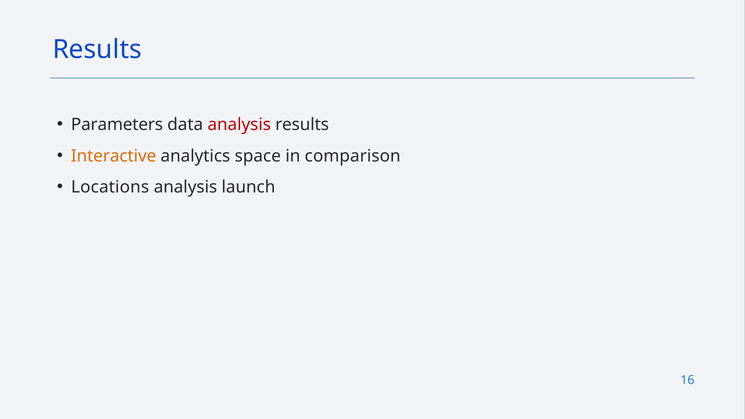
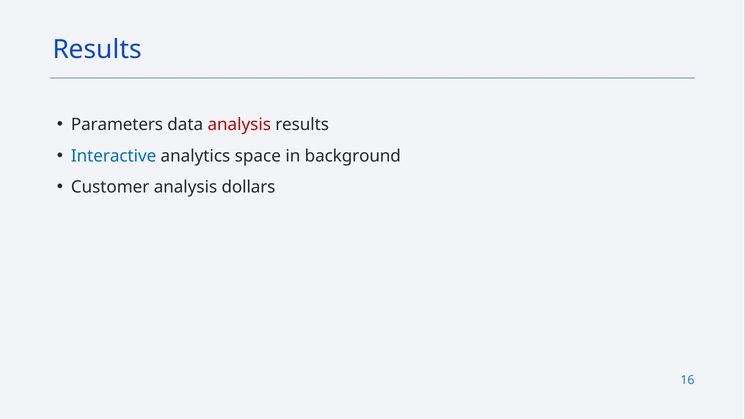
Interactive colour: orange -> blue
comparison: comparison -> background
Locations: Locations -> Customer
launch: launch -> dollars
